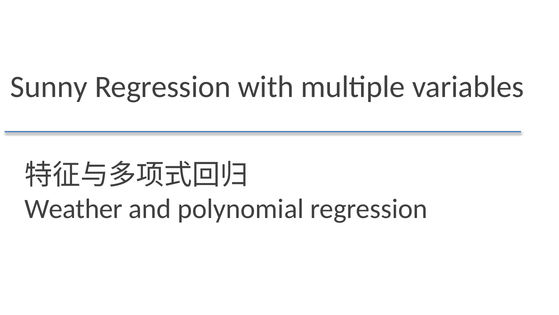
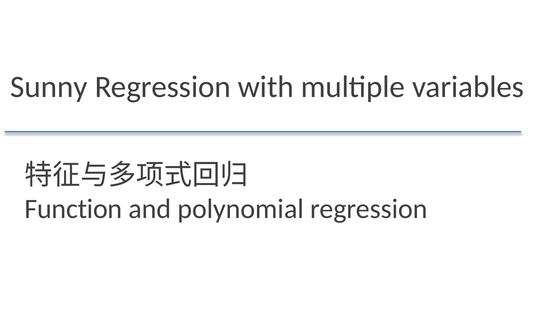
Weather: Weather -> Function
